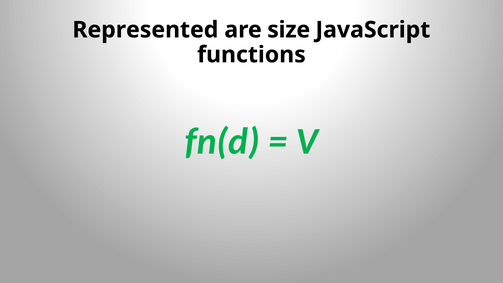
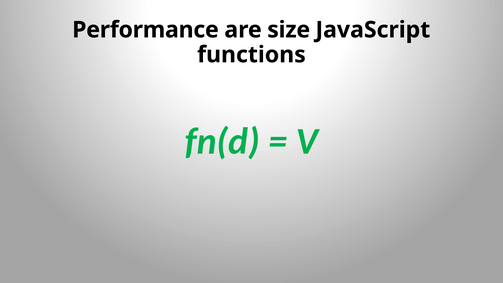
Represented: Represented -> Performance
